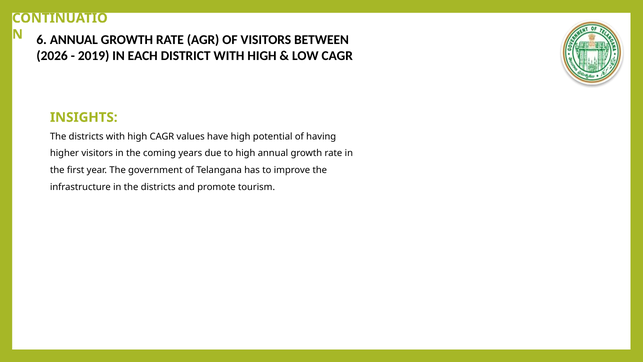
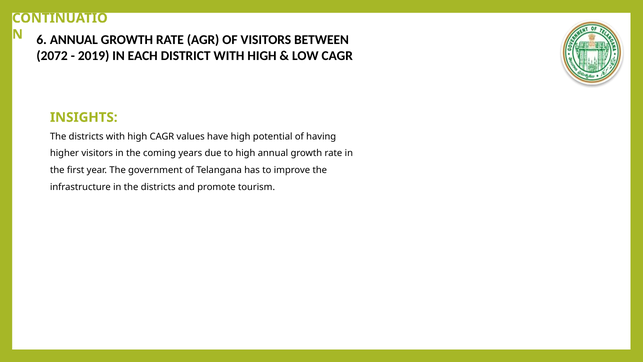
2026: 2026 -> 2072
